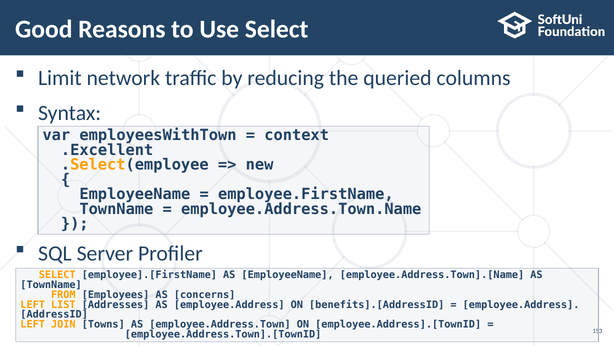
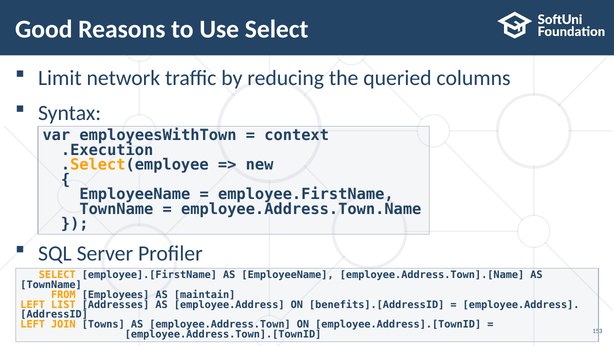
.Excellent: .Excellent -> .Execution
concerns: concerns -> maintain
